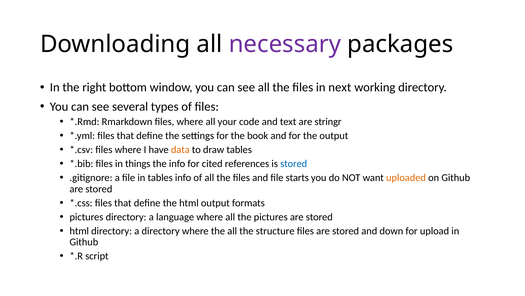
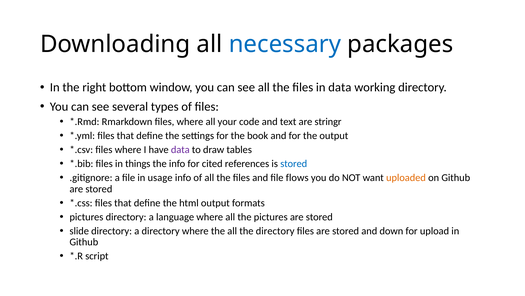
necessary colour: purple -> blue
in next: next -> data
data at (180, 149) colour: orange -> purple
in tables: tables -> usage
starts: starts -> flows
html at (79, 230): html -> slide
the structure: structure -> directory
